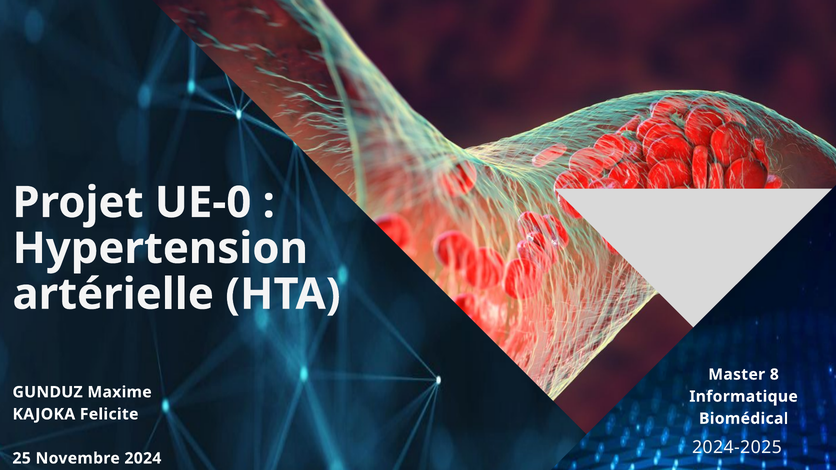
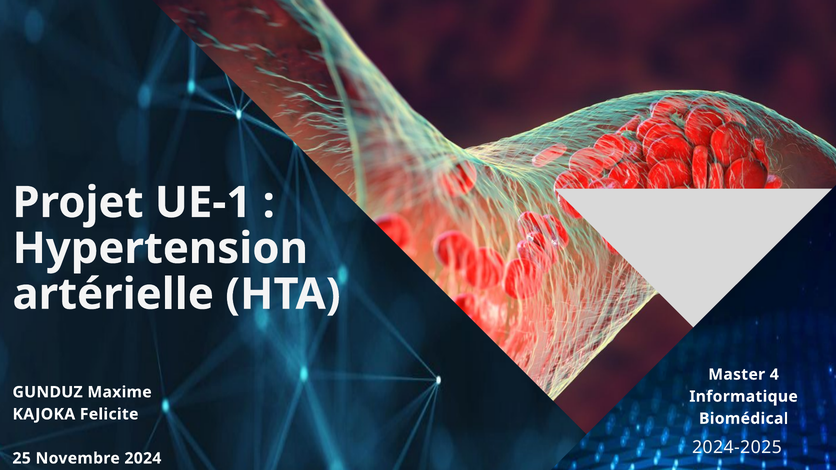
UE-0: UE-0 -> UE-1
8: 8 -> 4
